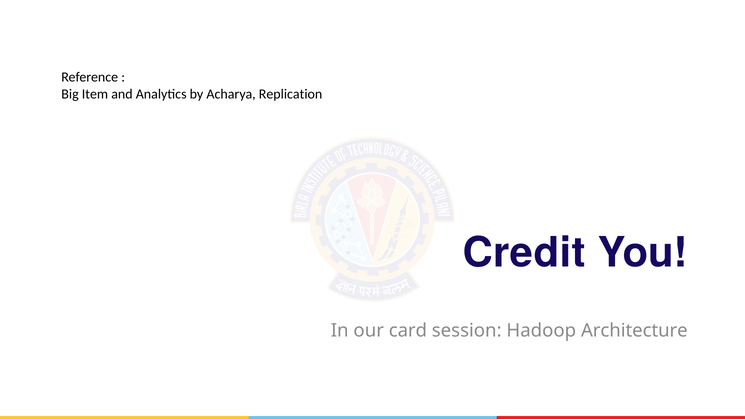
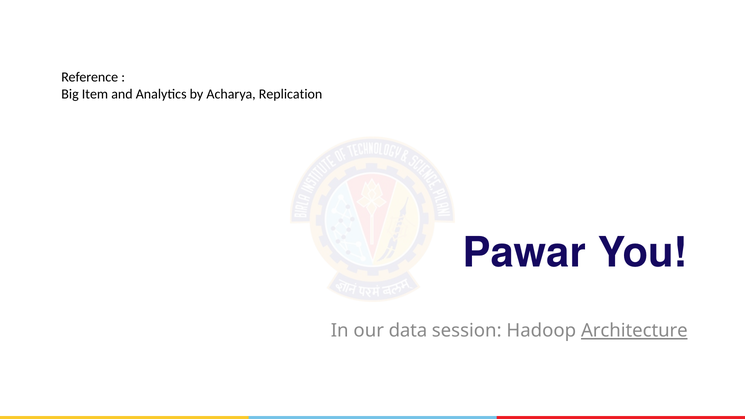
Credit: Credit -> Pawar
card: card -> data
Architecture underline: none -> present
